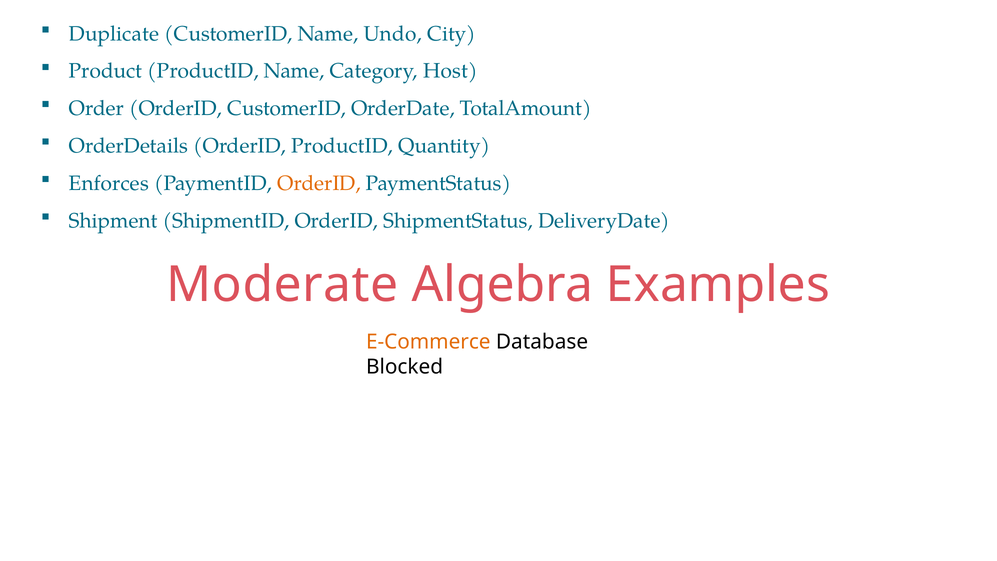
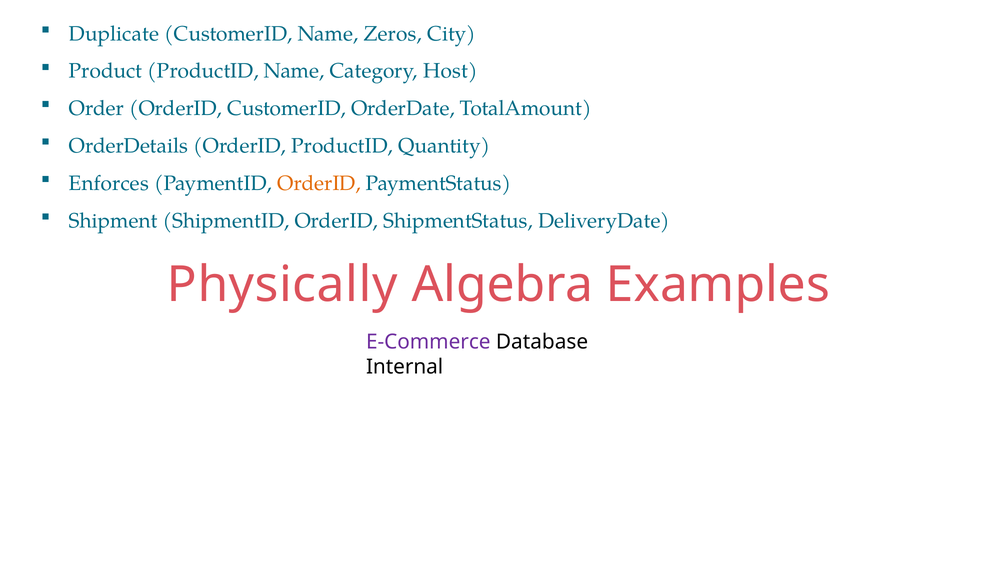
Undo: Undo -> Zeros
Moderate: Moderate -> Physically
E-Commerce colour: orange -> purple
Blocked: Blocked -> Internal
